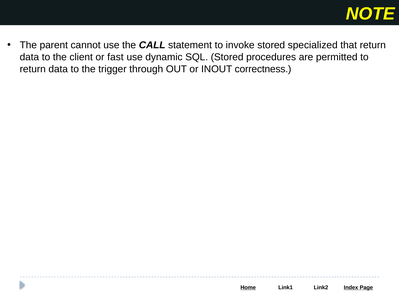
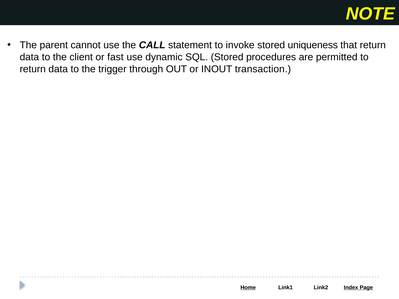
specialized: specialized -> uniqueness
correctness: correctness -> transaction
